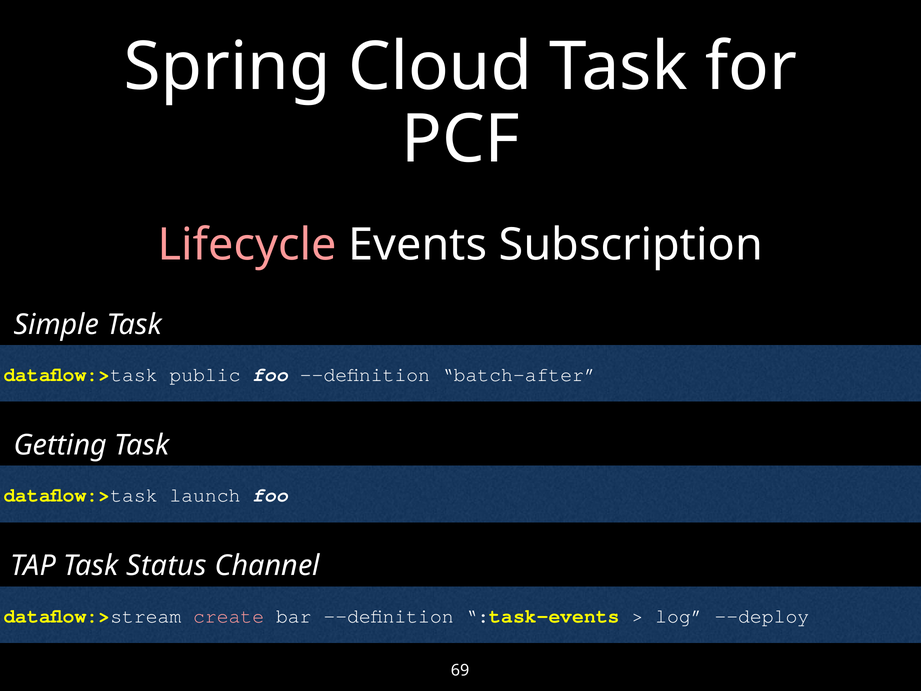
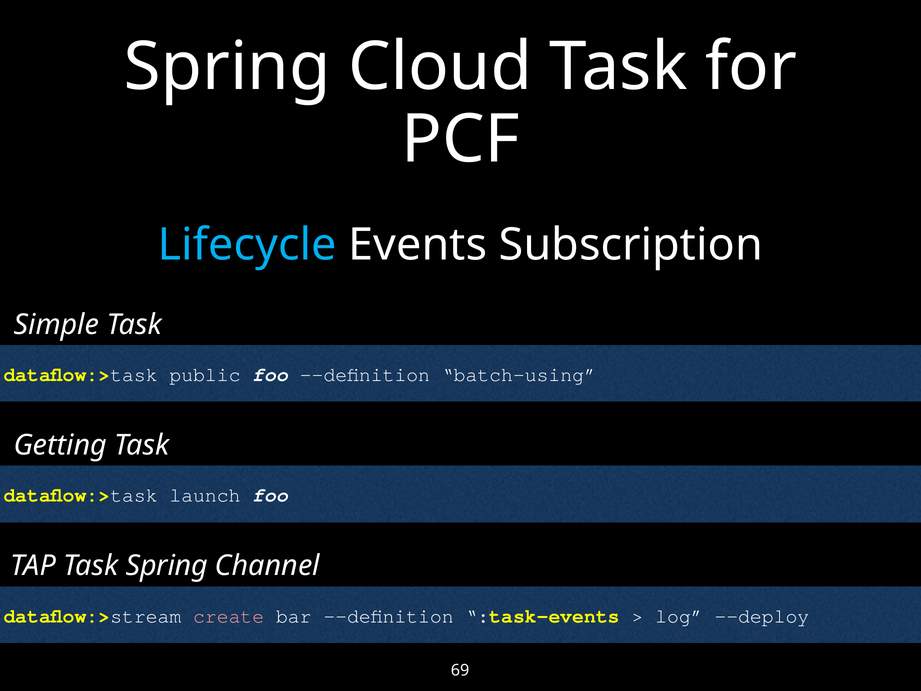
Lifecycle colour: pink -> light blue
batch-after: batch-after -> batch-using
Task Status: Status -> Spring
